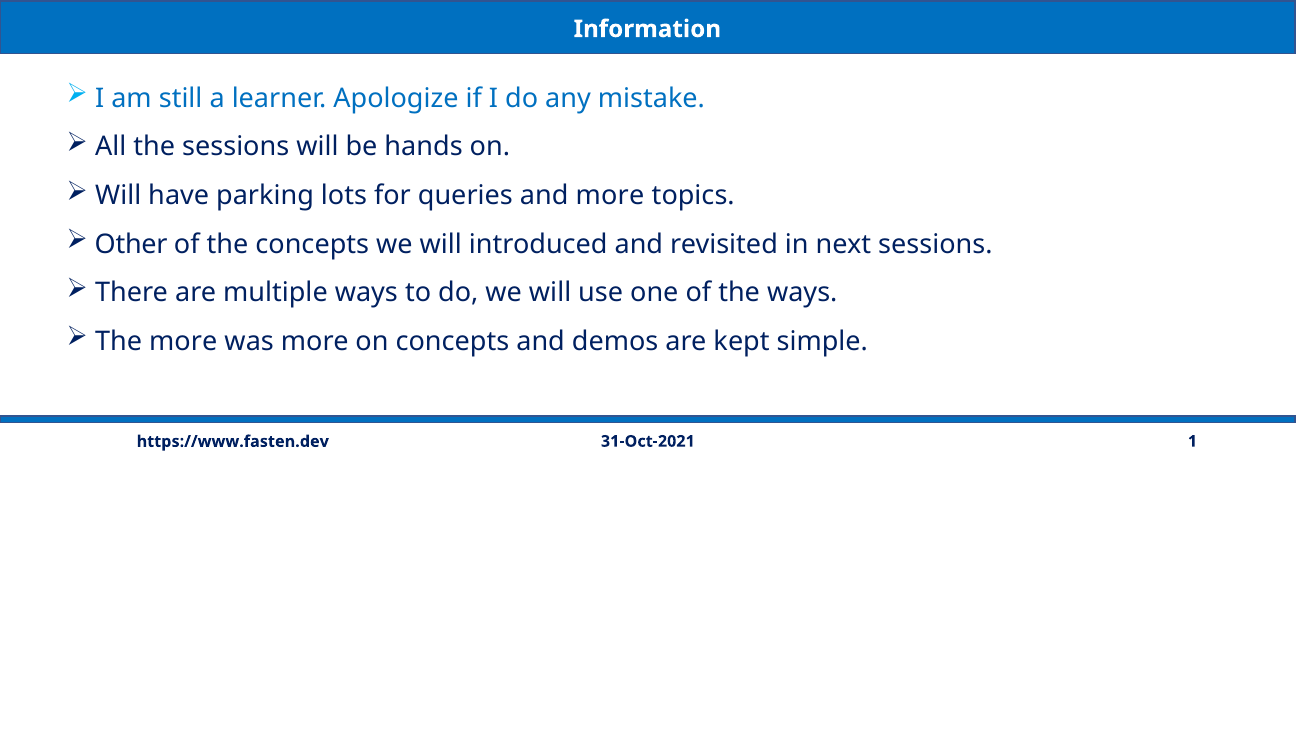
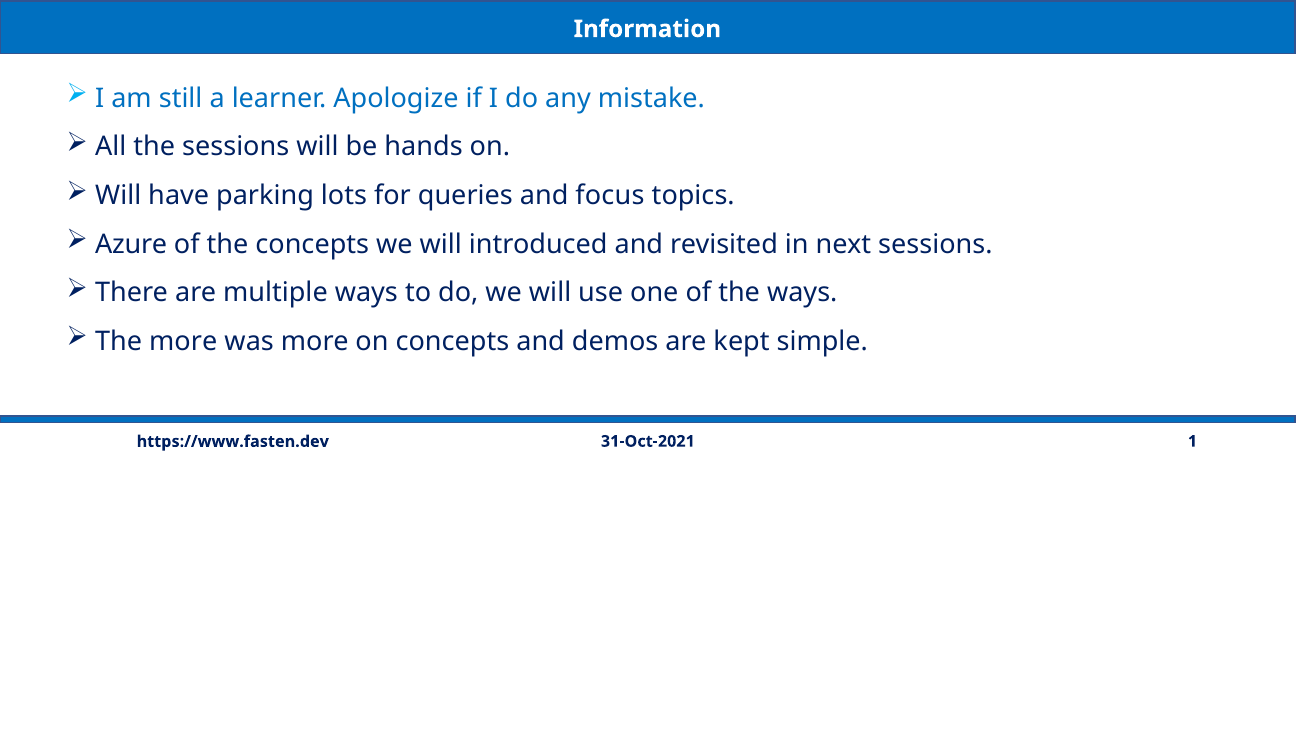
and more: more -> focus
Other: Other -> Azure
